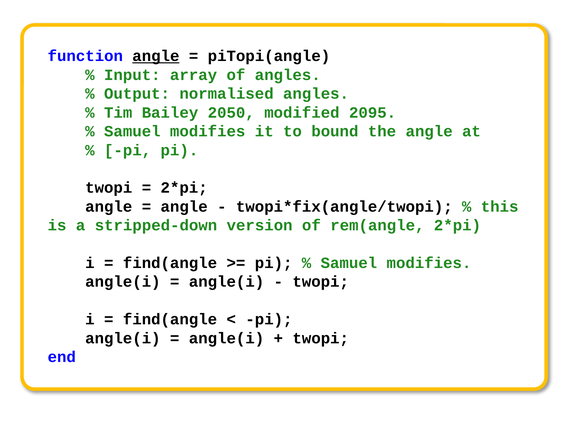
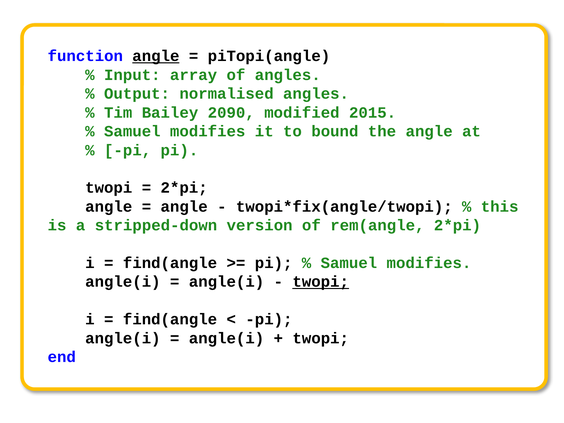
2050: 2050 -> 2090
2095: 2095 -> 2015
twopi at (321, 282) underline: none -> present
